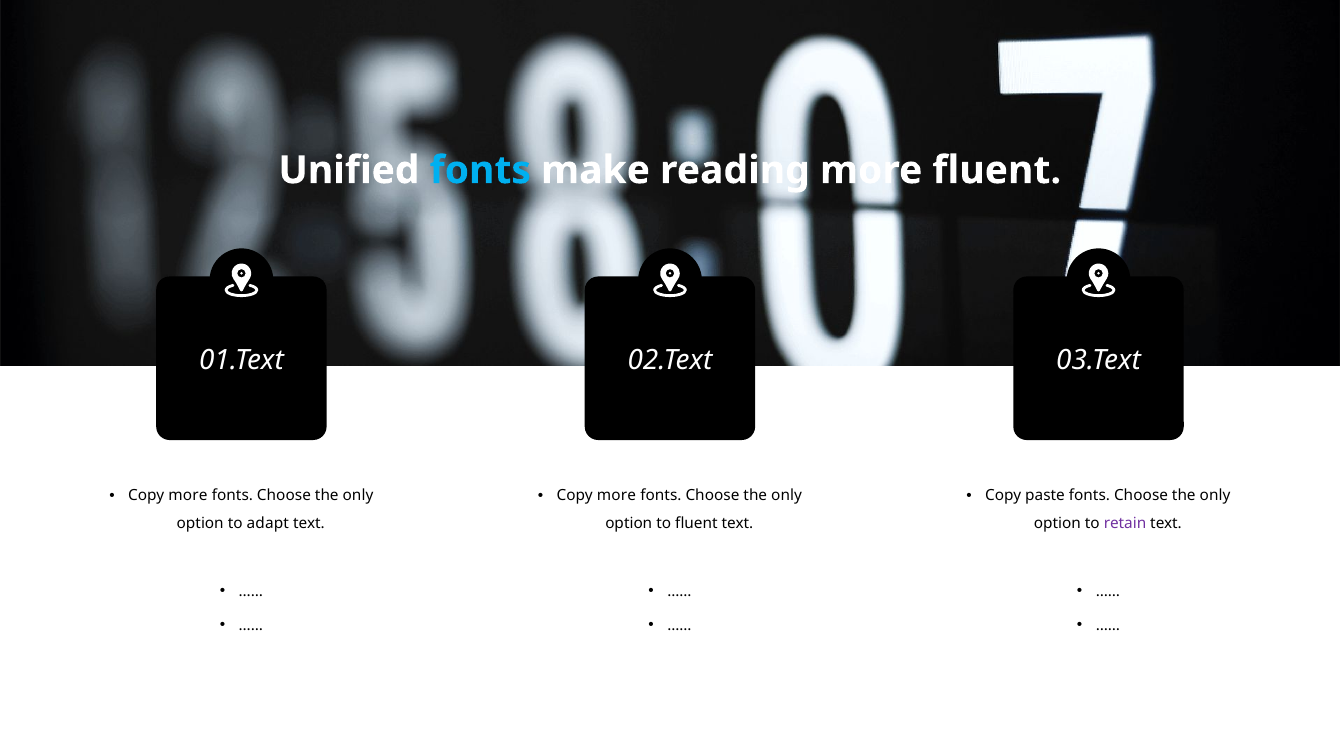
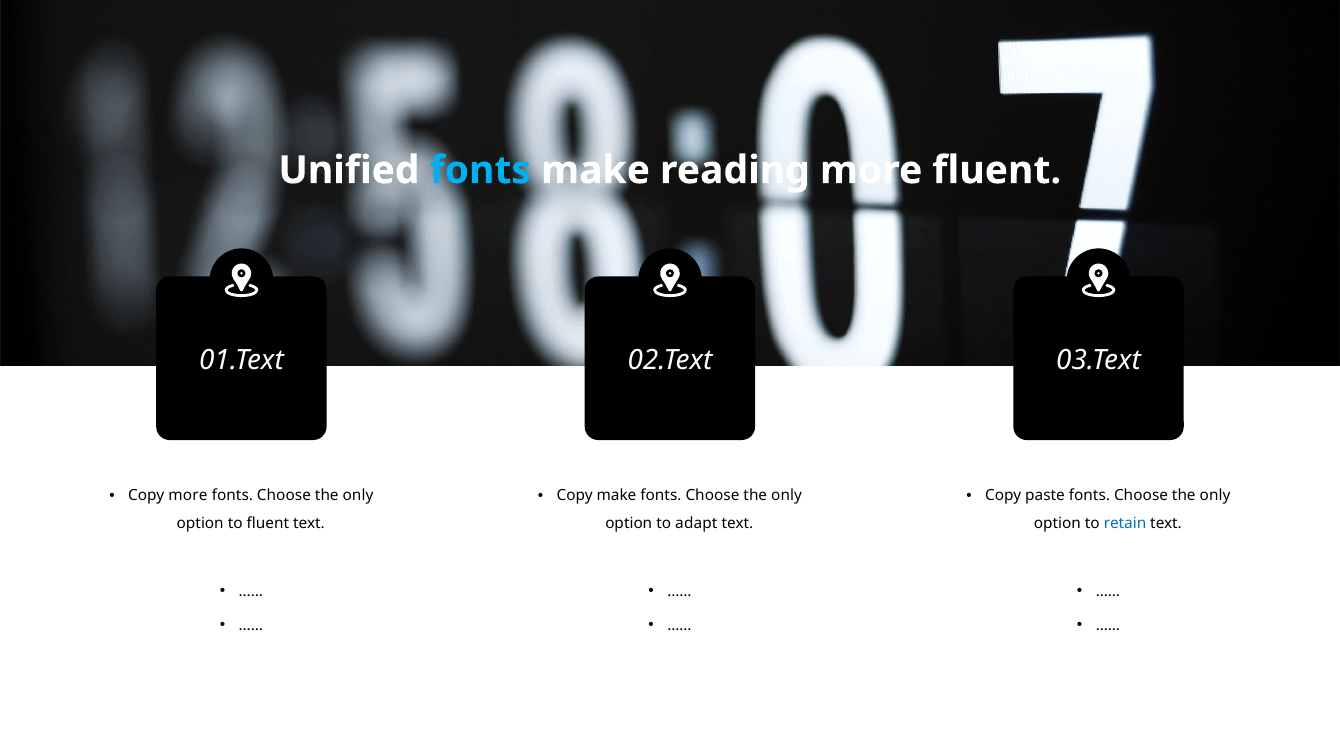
more at (616, 496): more -> make
to adapt: adapt -> fluent
to fluent: fluent -> adapt
retain colour: purple -> blue
